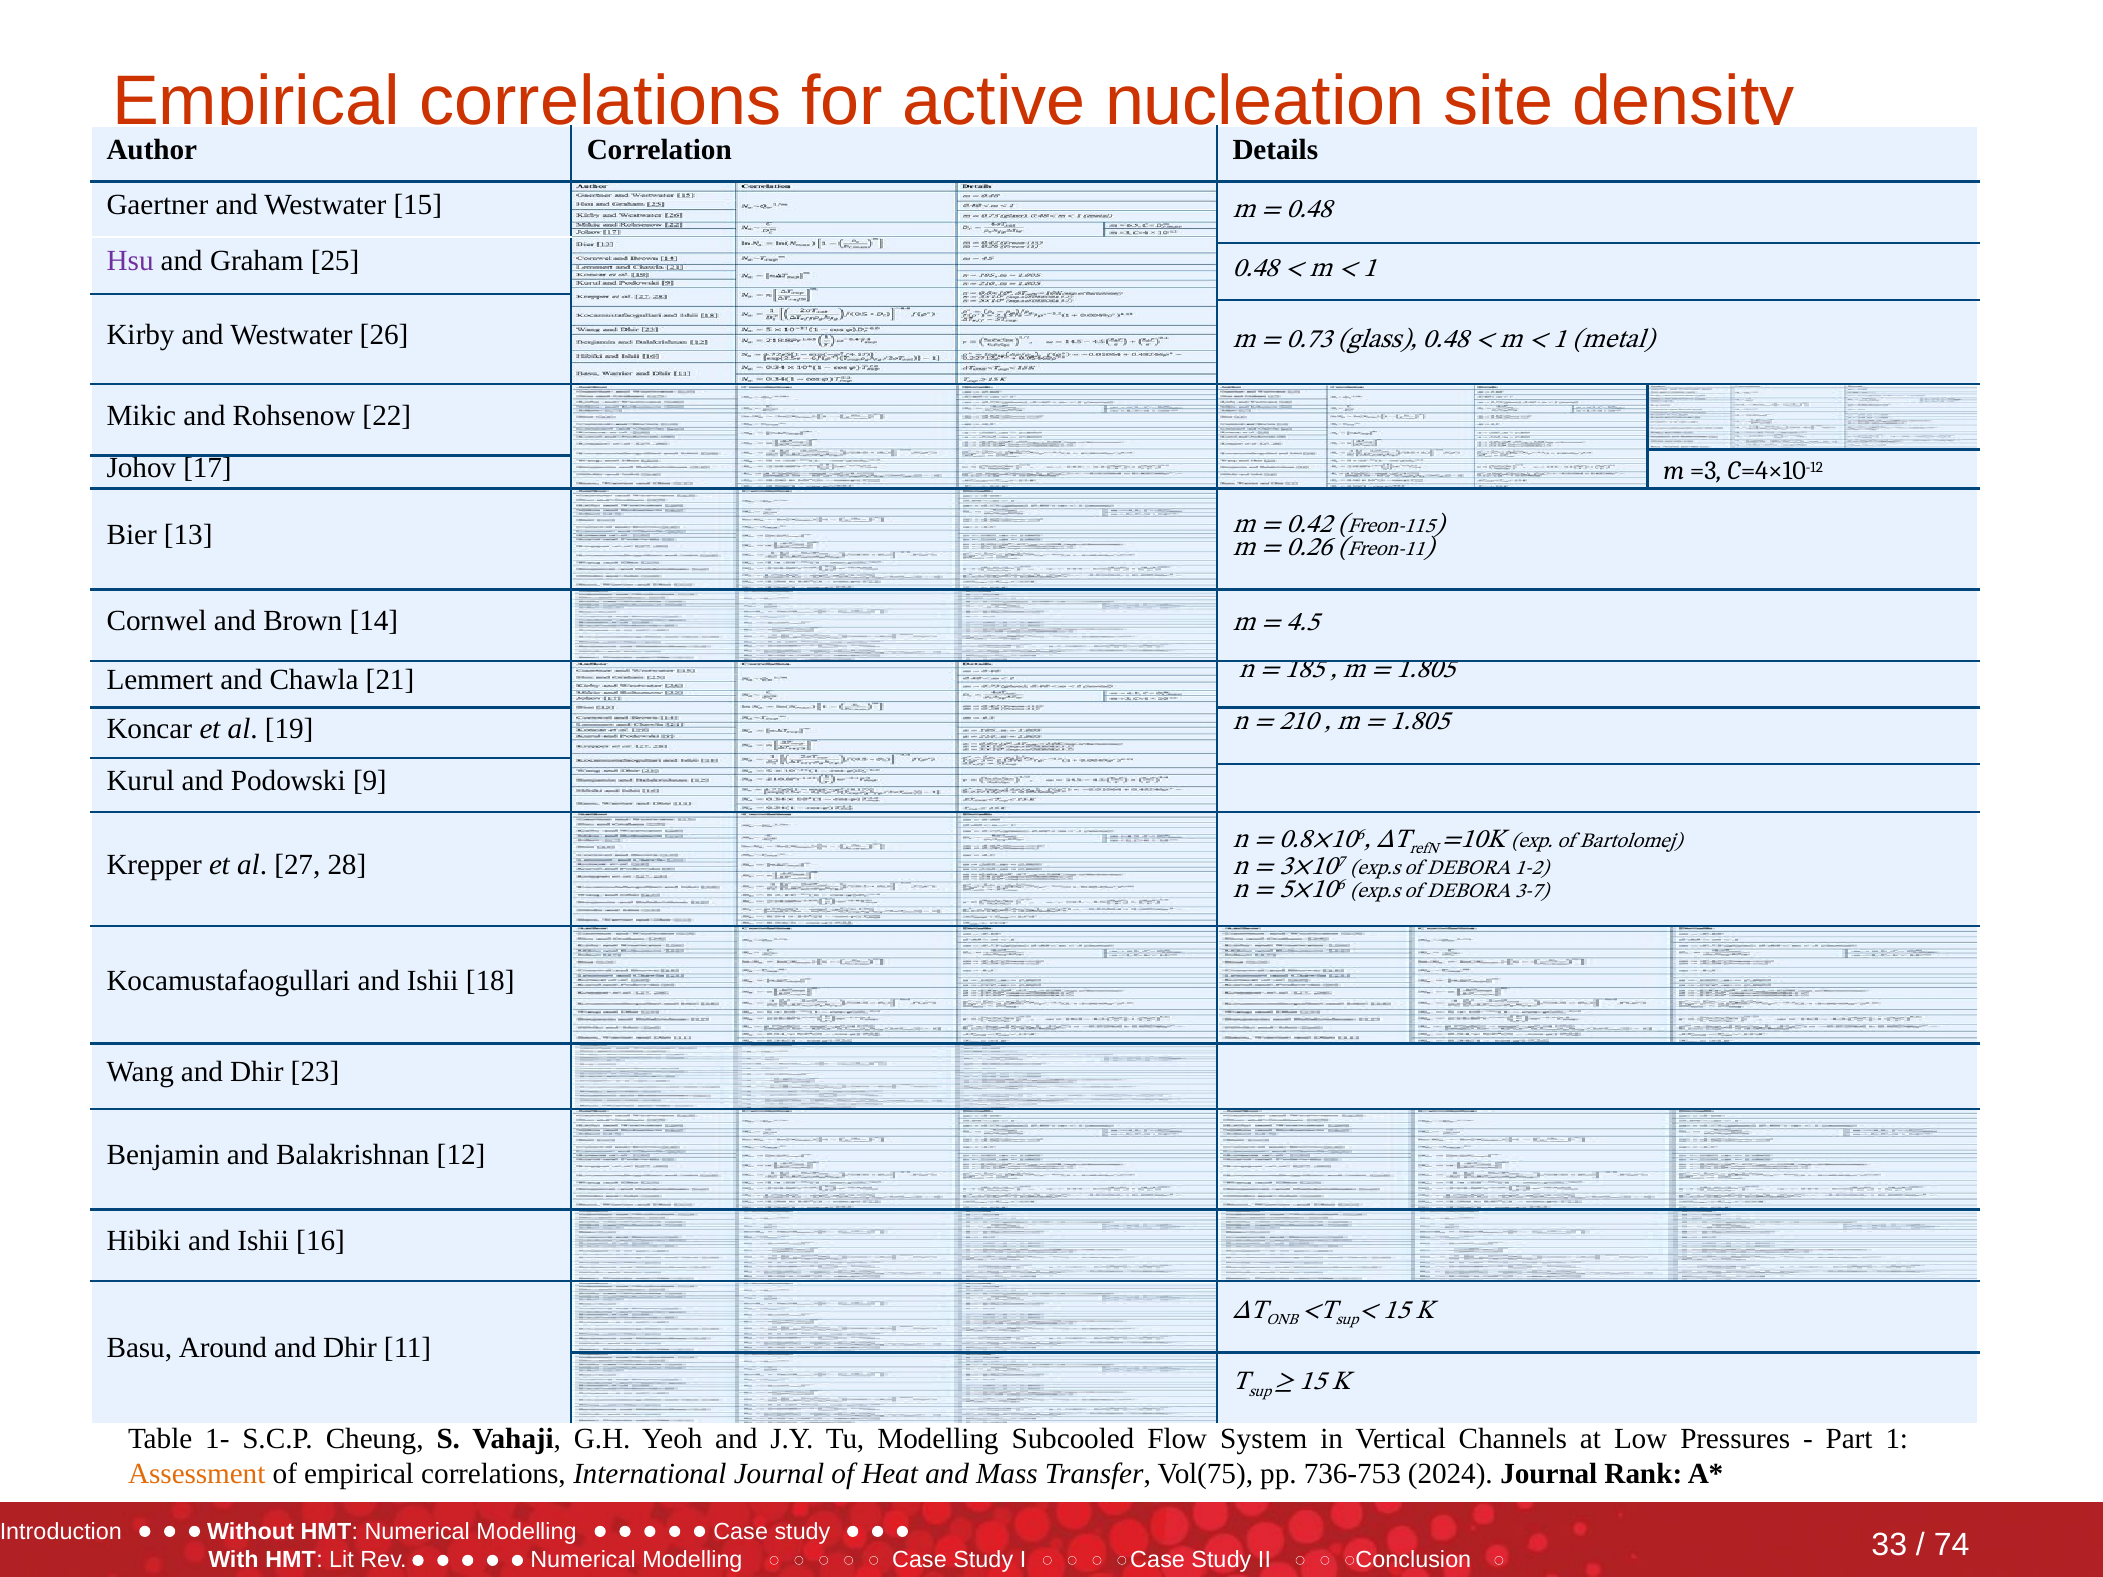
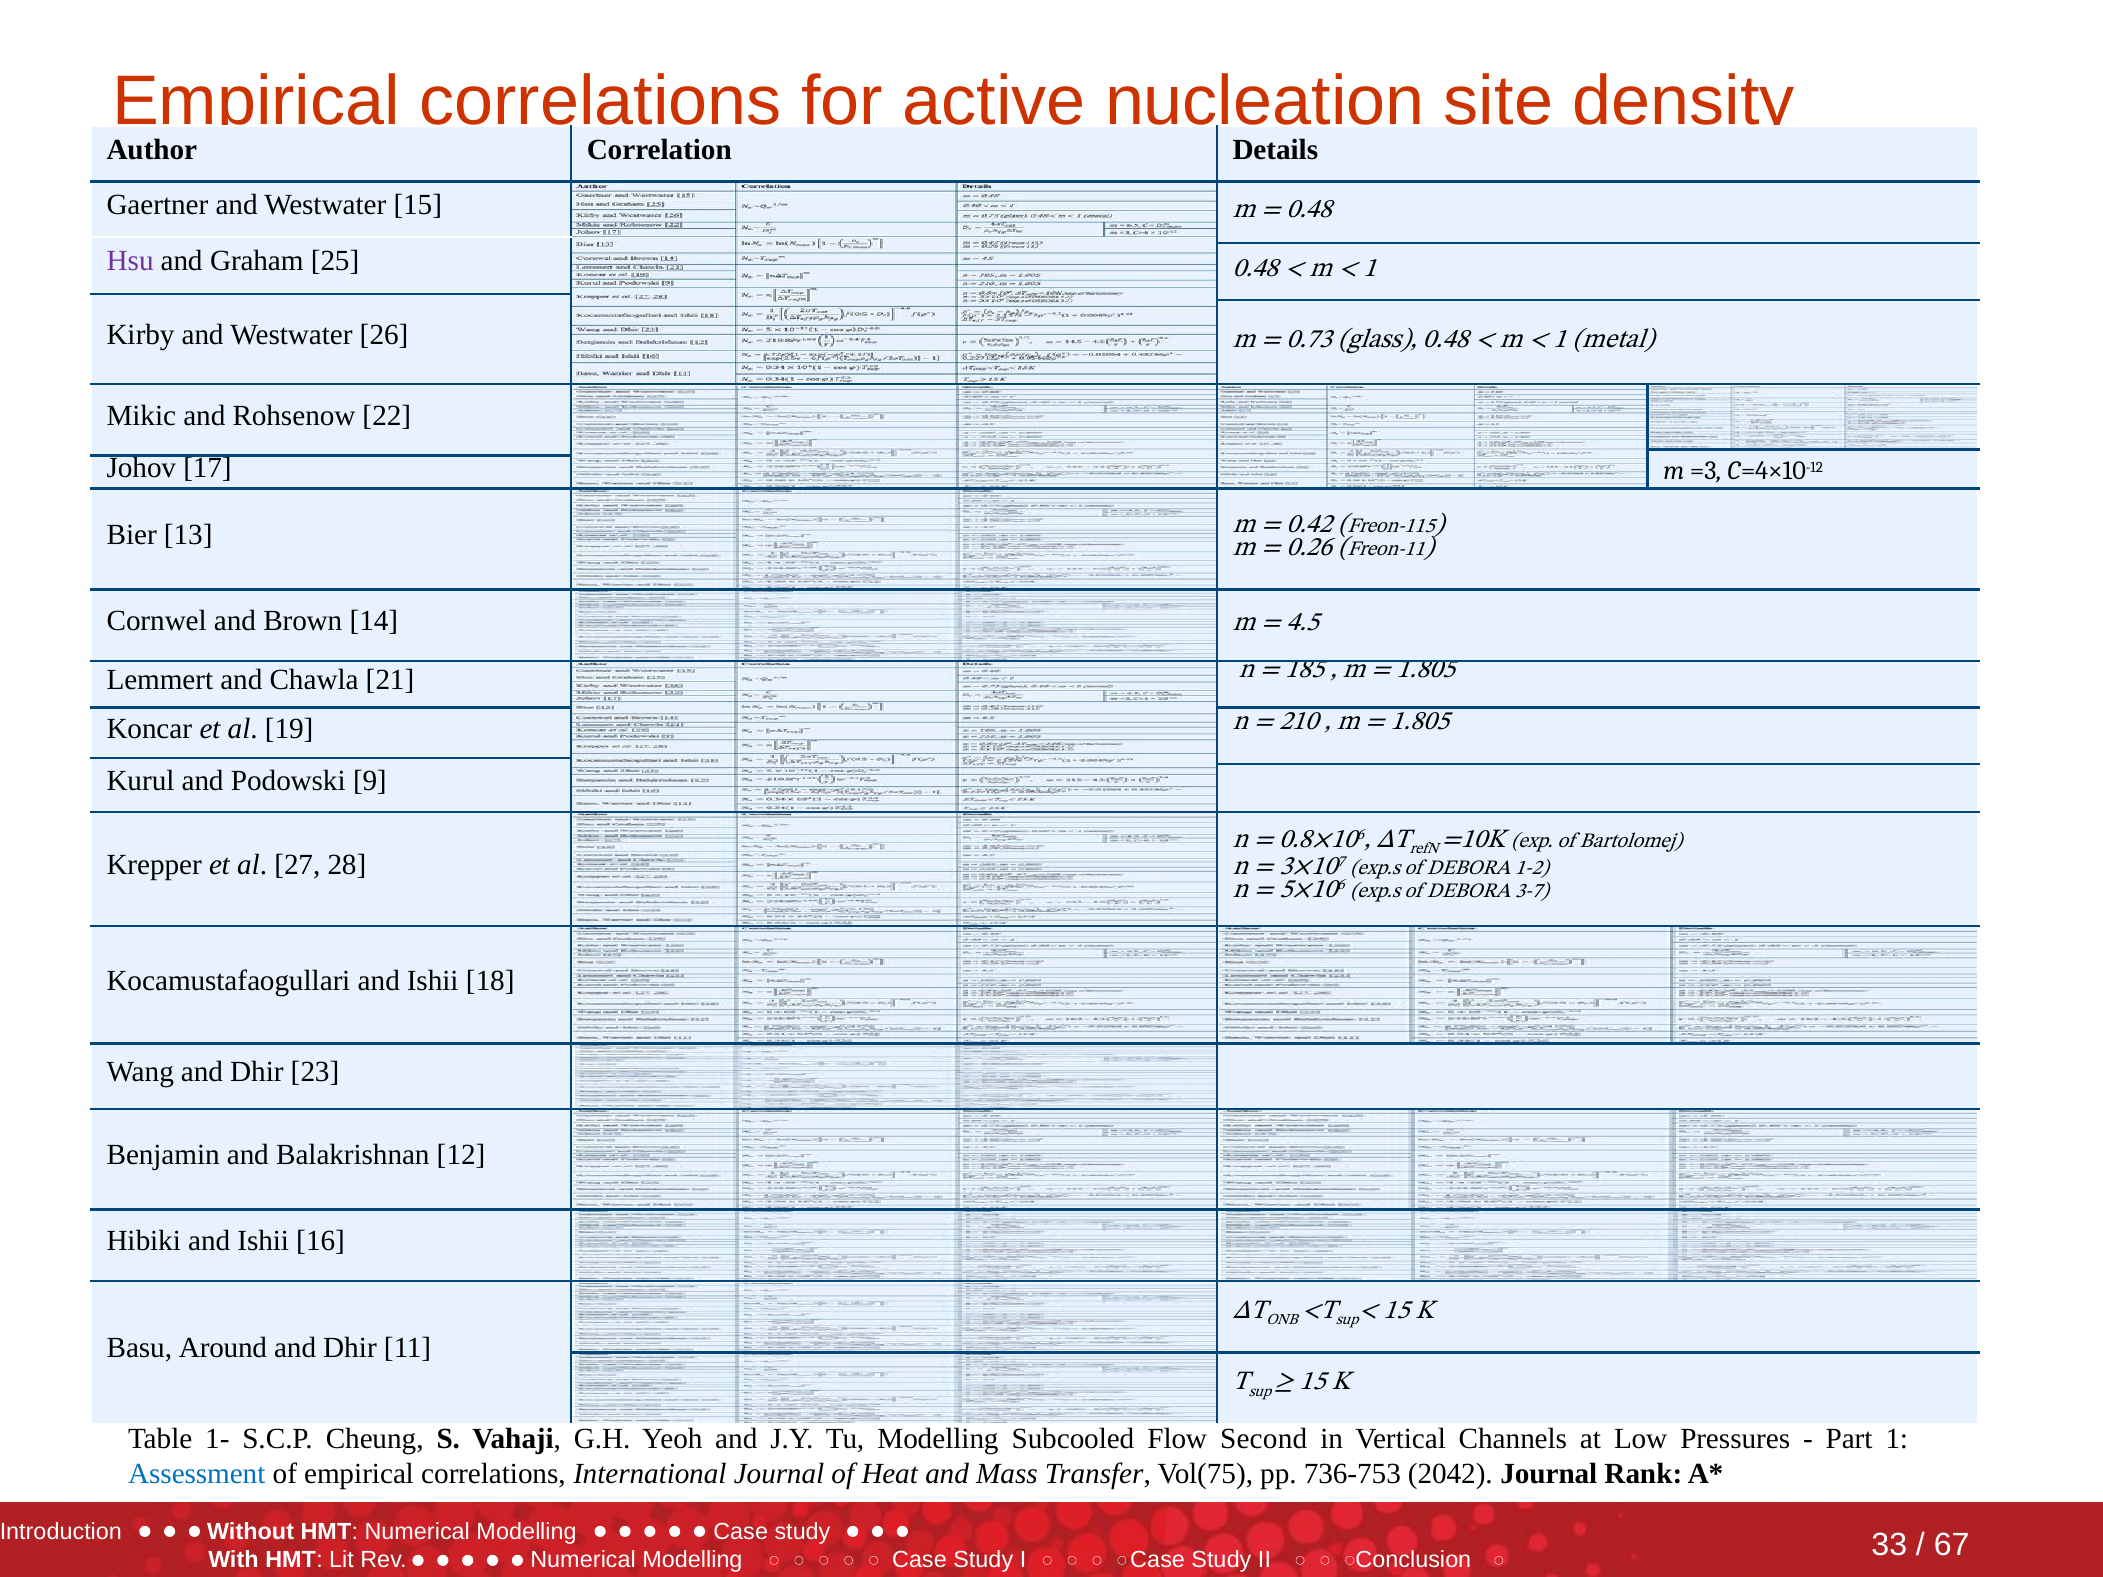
System: System -> Second
Assessment colour: orange -> blue
2024: 2024 -> 2042
74: 74 -> 67
